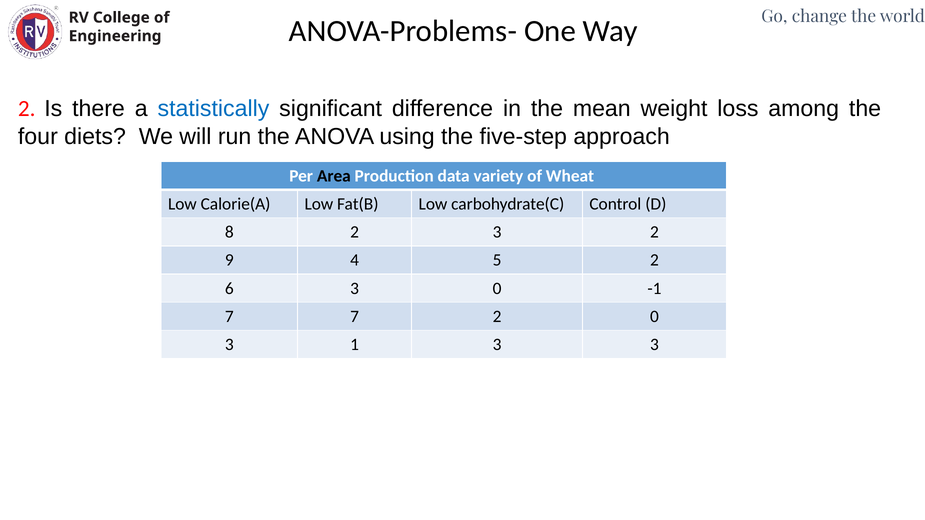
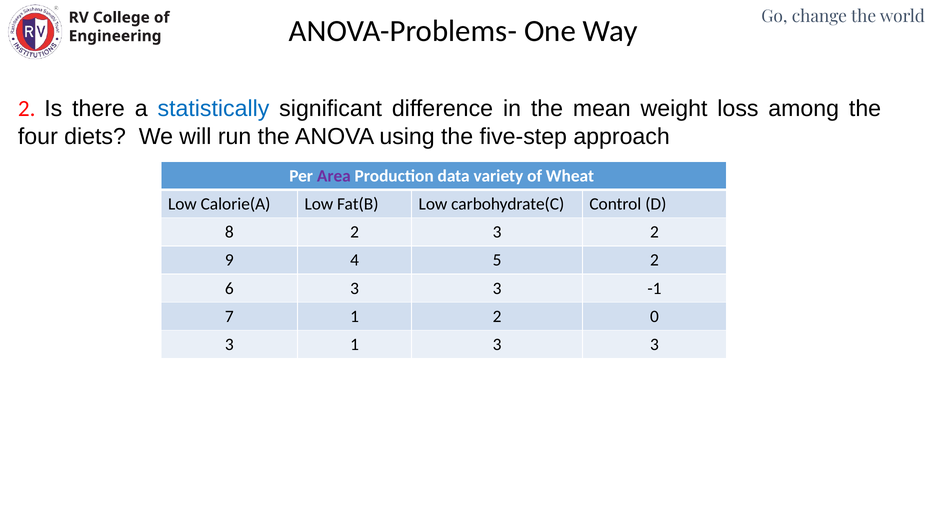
Area colour: black -> purple
6 3 0: 0 -> 3
7 7: 7 -> 1
